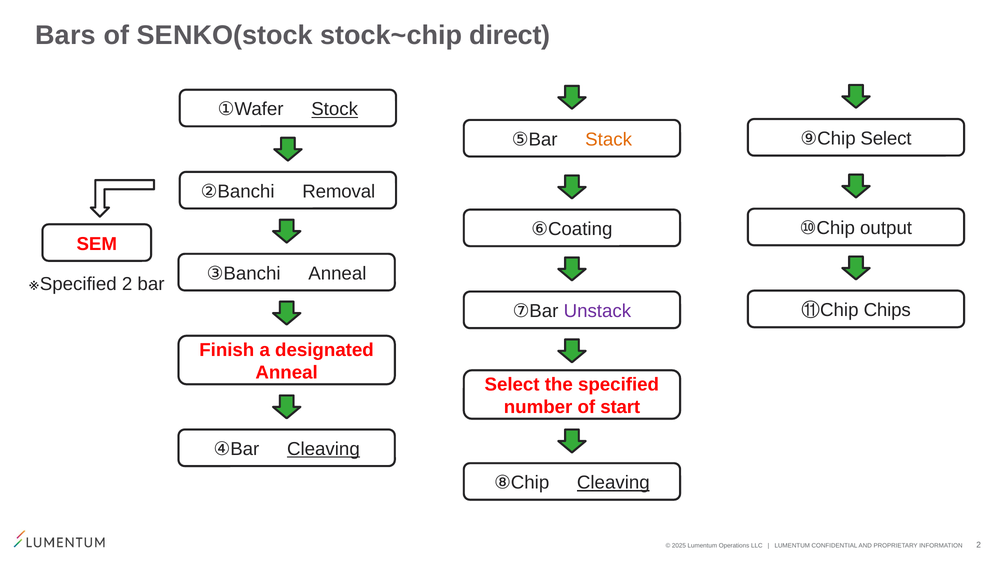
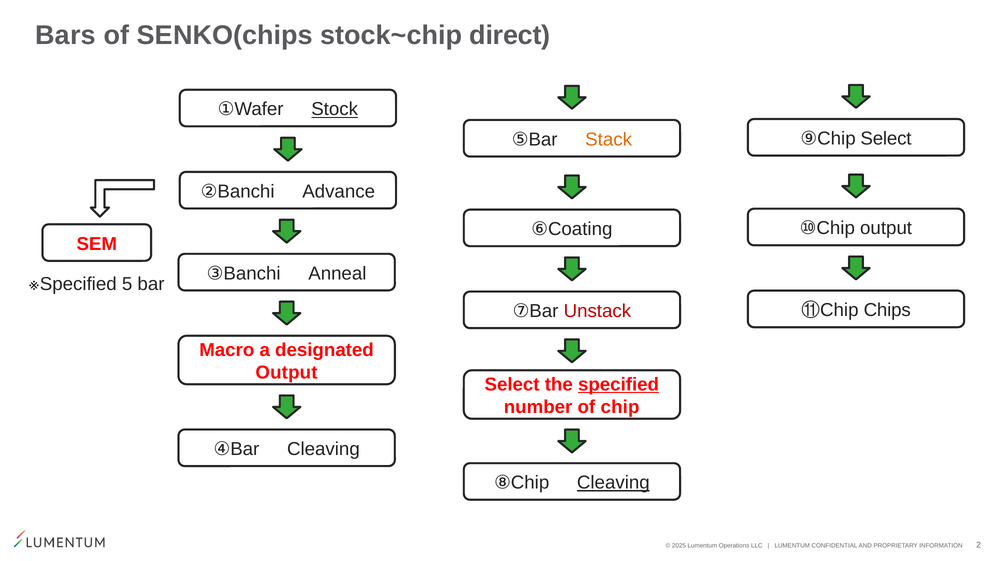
SENKO(stock: SENKO(stock -> SENKO(chips
Removal: Removal -> Advance
※Specified 2: 2 -> 5
Unstack colour: purple -> red
Finish: Finish -> Macro
Anneal at (287, 373): Anneal -> Output
specified underline: none -> present
start: start -> chip
Cleaving at (323, 449) underline: present -> none
